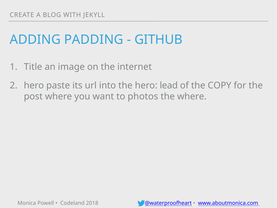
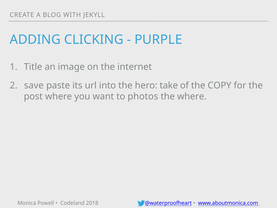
PADDING: PADDING -> CLICKING
GITHUB: GITHUB -> PURPLE
hero at (34, 85): hero -> save
lead: lead -> take
